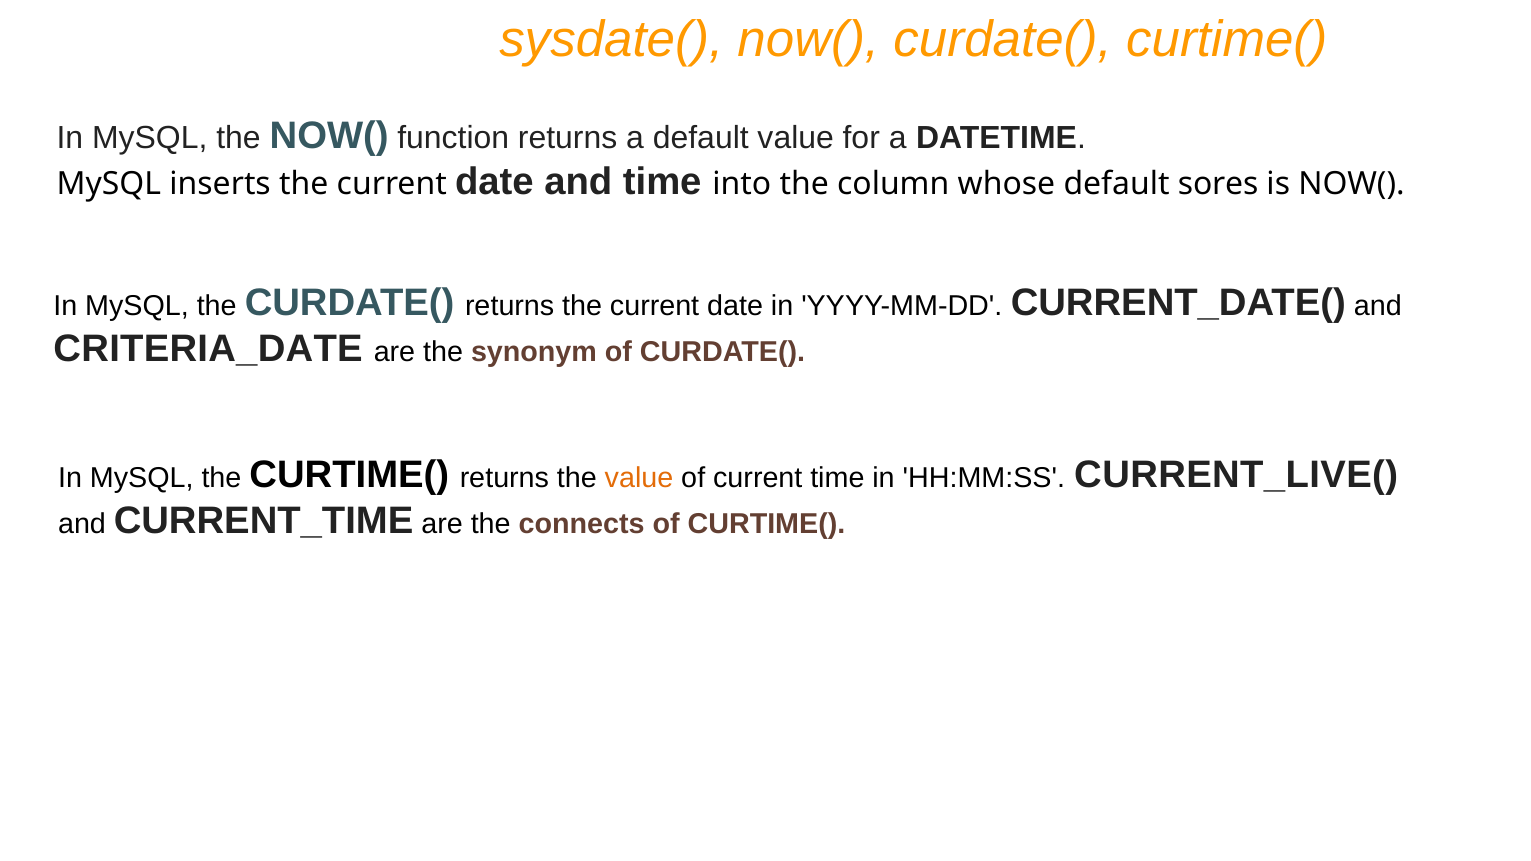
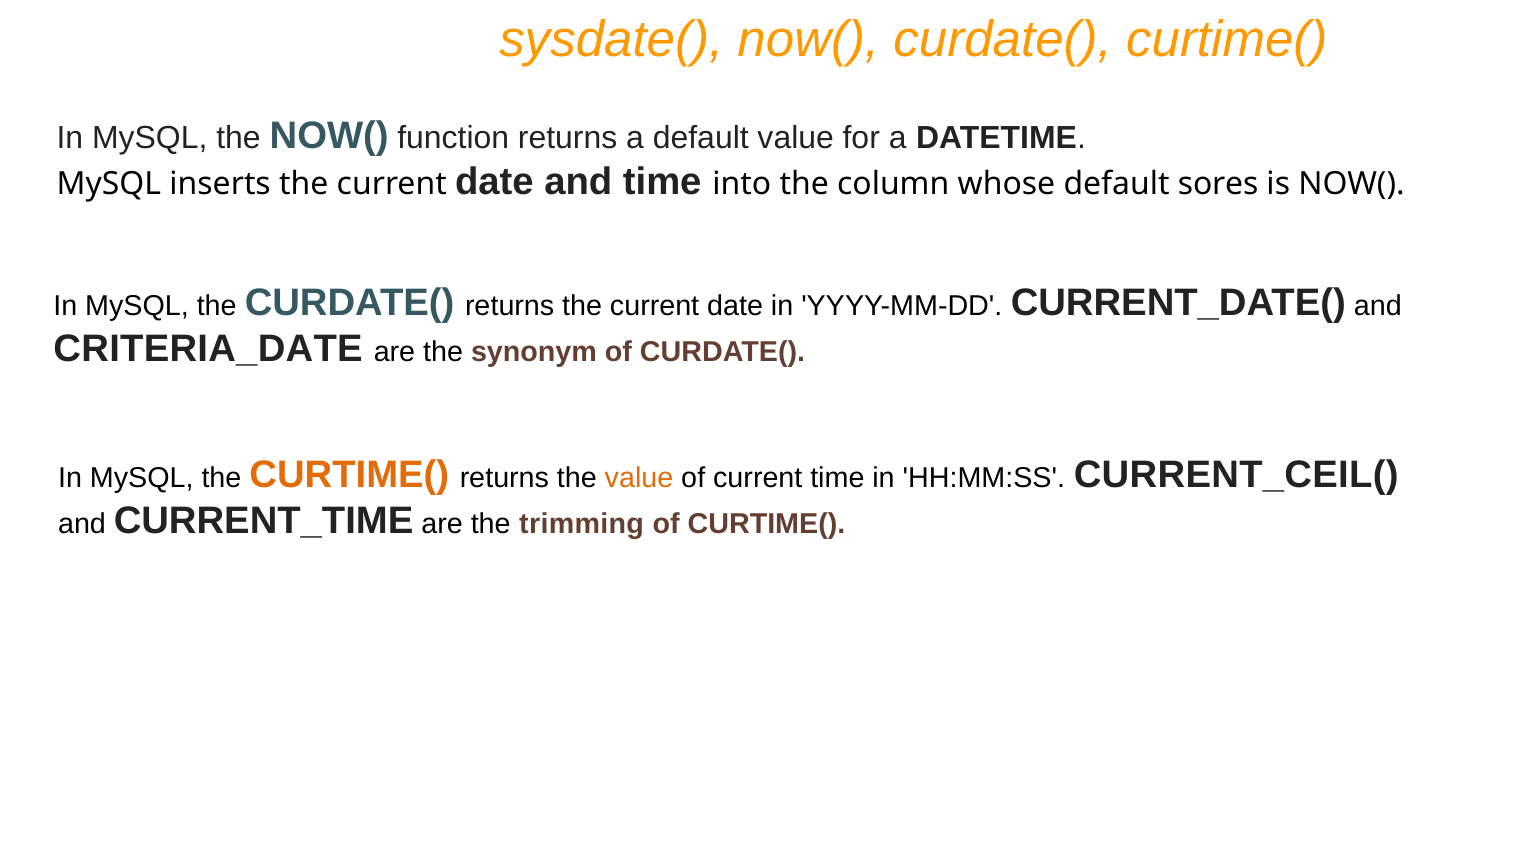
CURTIME( at (349, 475) colour: black -> orange
CURRENT_LIVE(: CURRENT_LIVE( -> CURRENT_CEIL(
connects: connects -> trimming
